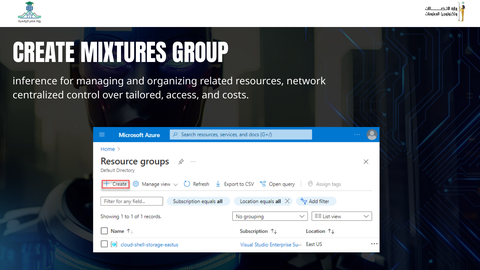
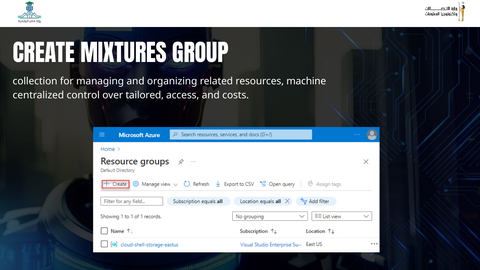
inference: inference -> collection
network: network -> machine
